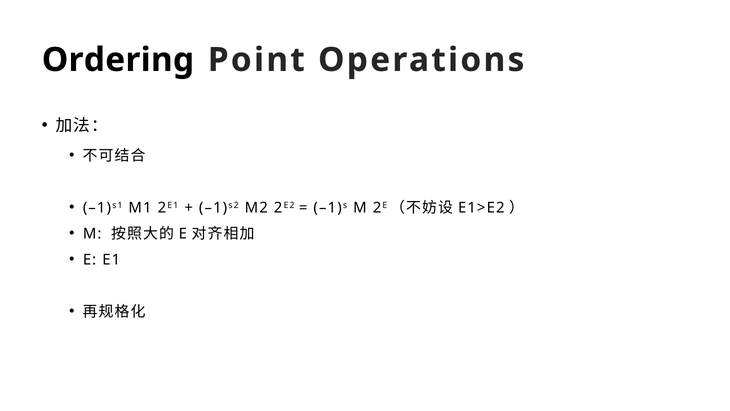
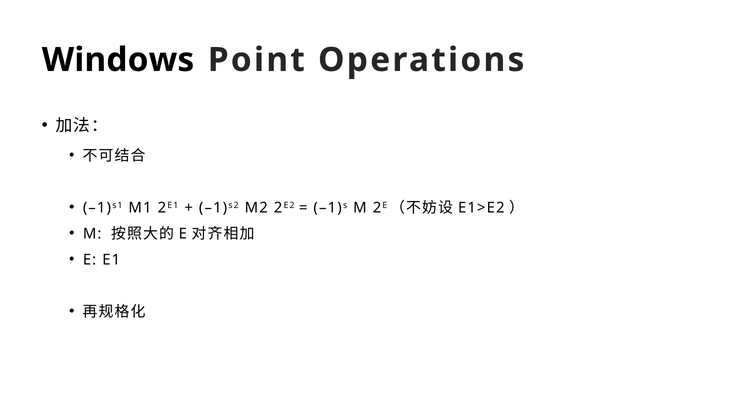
Ordering: Ordering -> Windows
